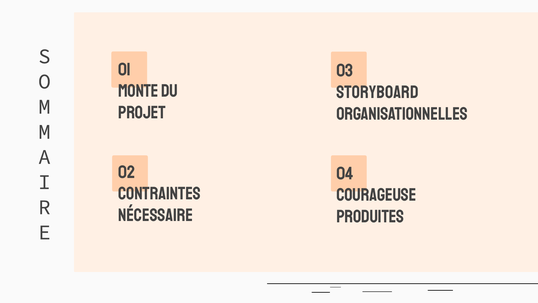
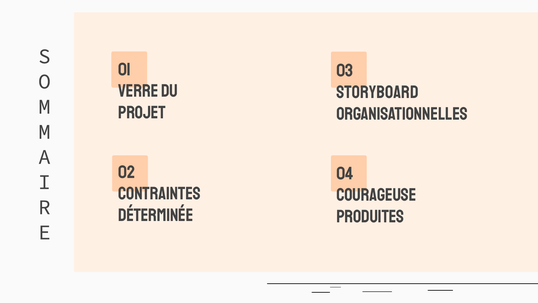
Monte: Monte -> Verre
nécessaire: nécessaire -> déterminée
